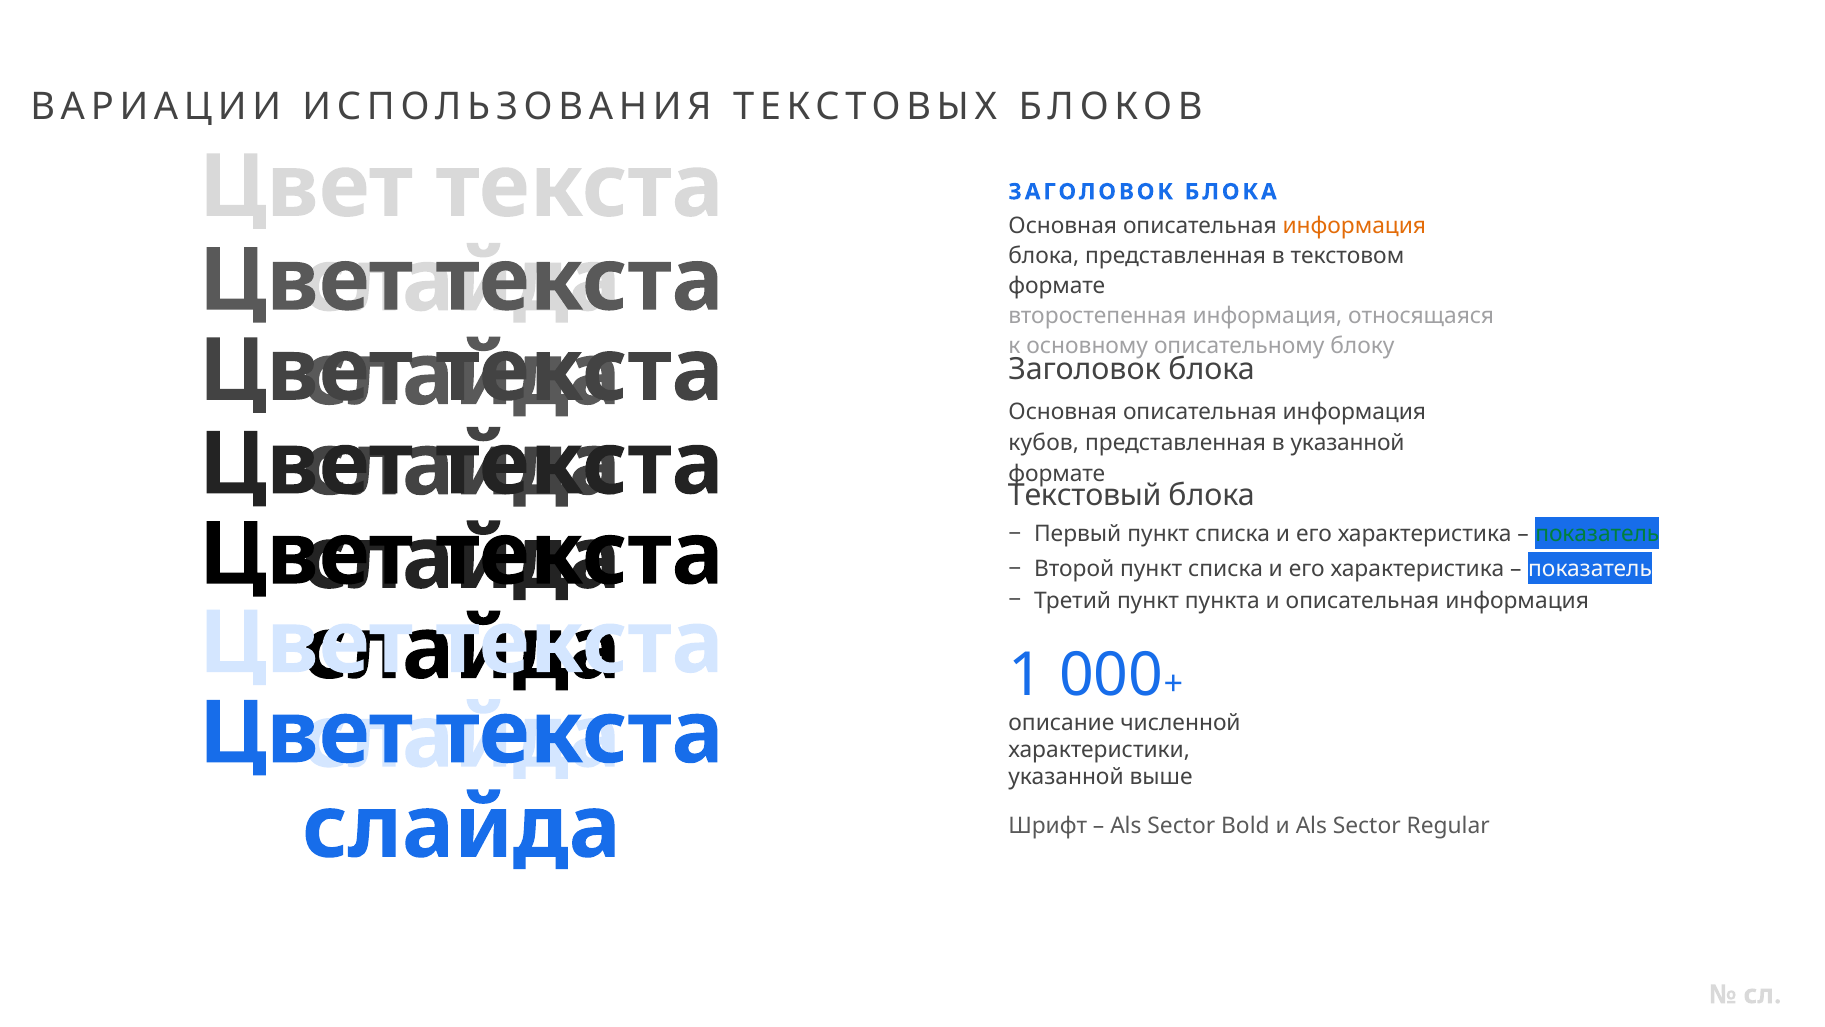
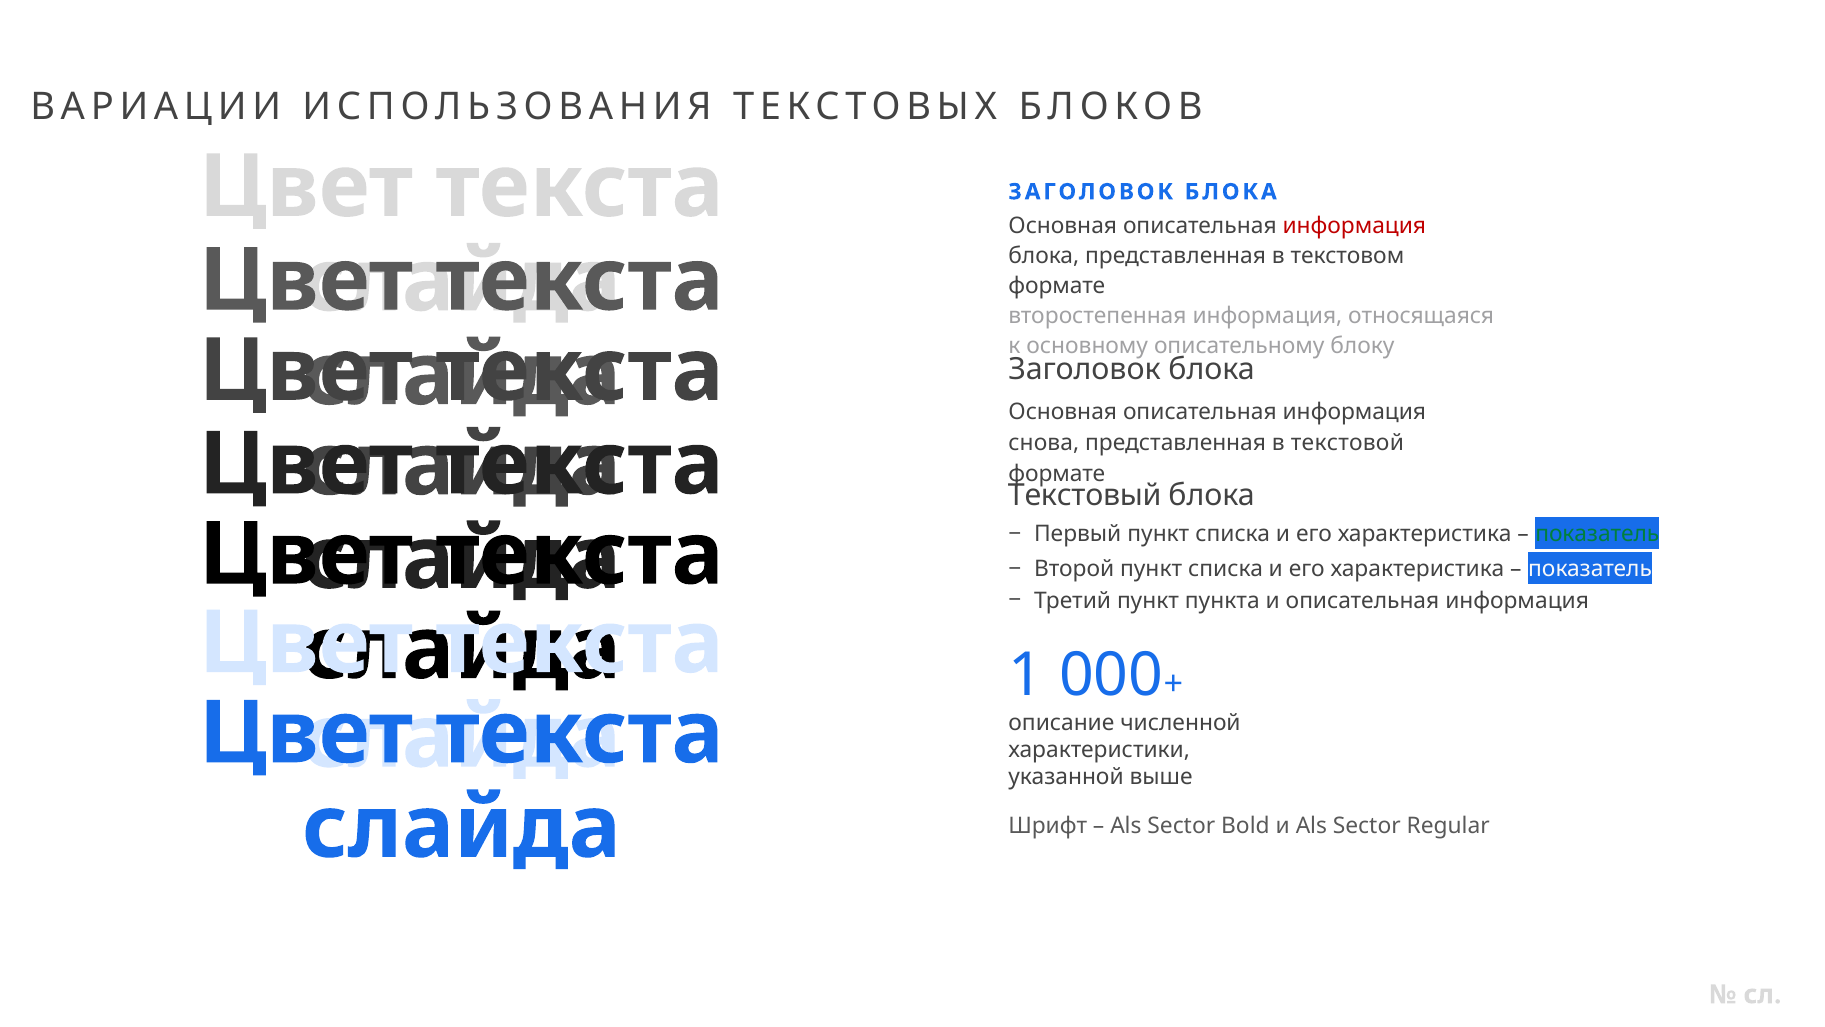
информация at (1354, 226) colour: orange -> red
кубов: кубов -> снова
в указанной: указанной -> текстовой
